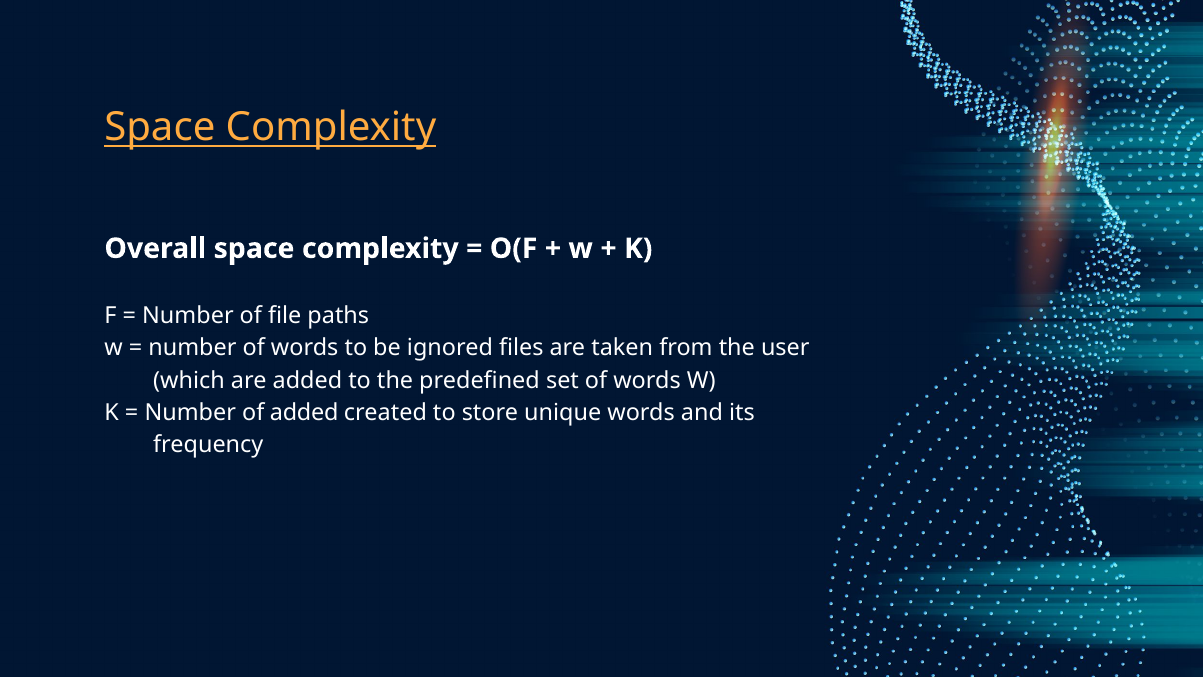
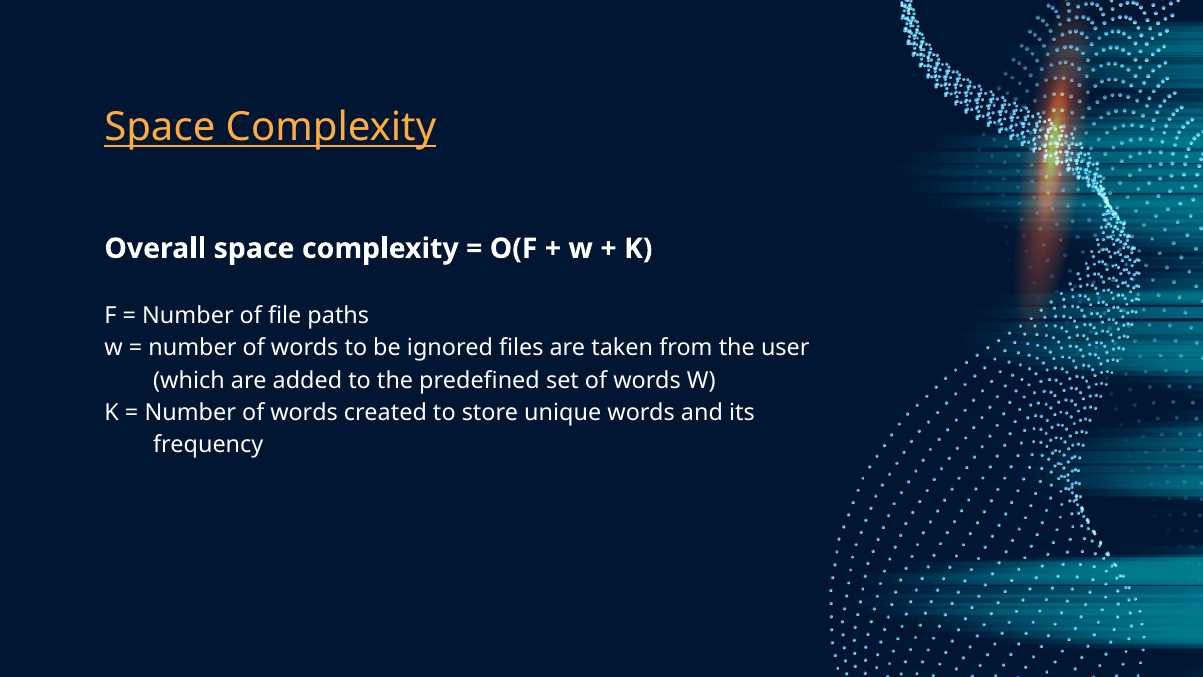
added at (304, 412): added -> words
